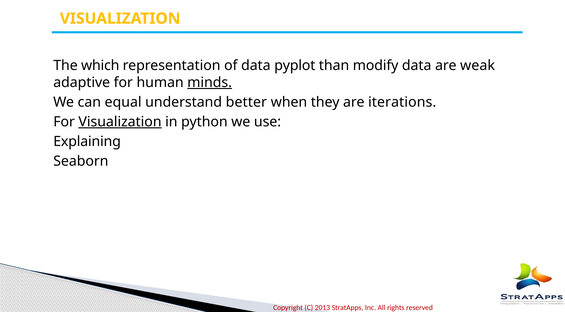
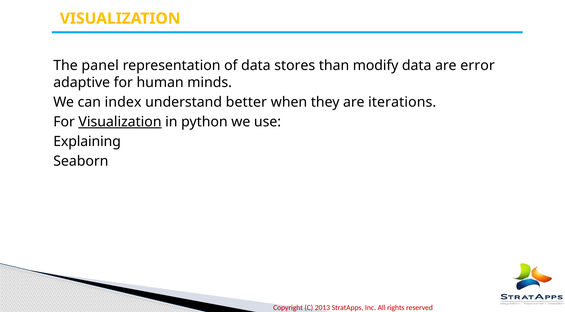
which: which -> panel
pyplot: pyplot -> stores
weak: weak -> error
minds underline: present -> none
equal: equal -> index
